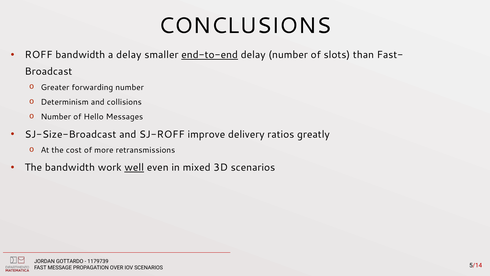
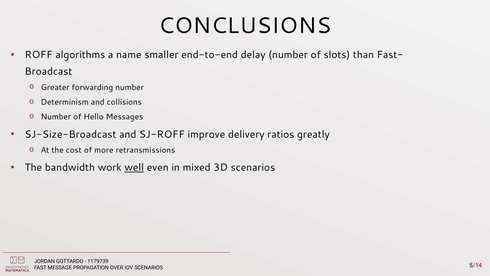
ROFF bandwidth: bandwidth -> algorithms
a delay: delay -> name
end-to-end underline: present -> none
